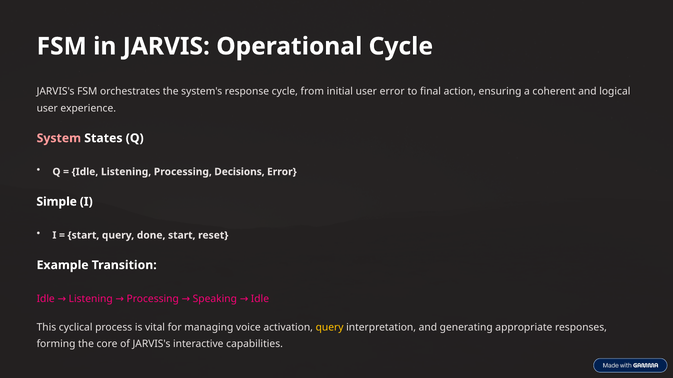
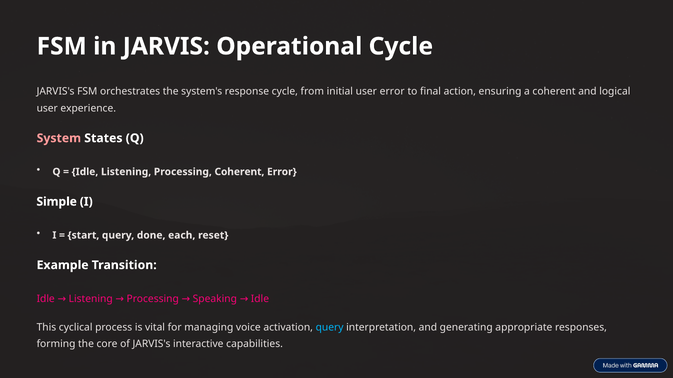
Processing Decisions: Decisions -> Coherent
done start: start -> each
query at (330, 328) colour: yellow -> light blue
